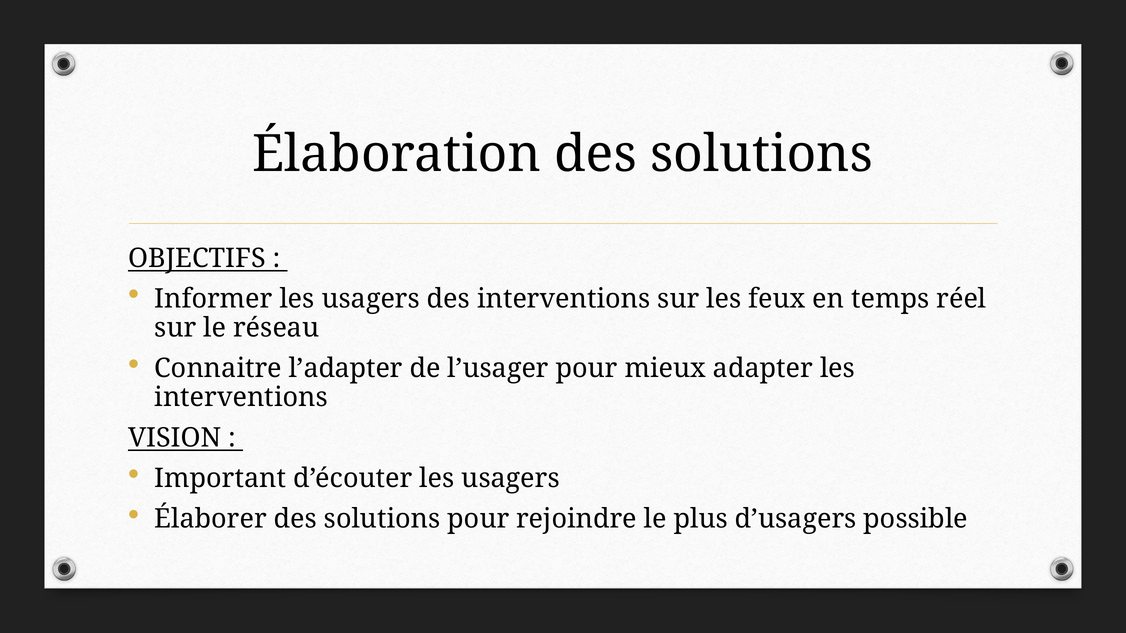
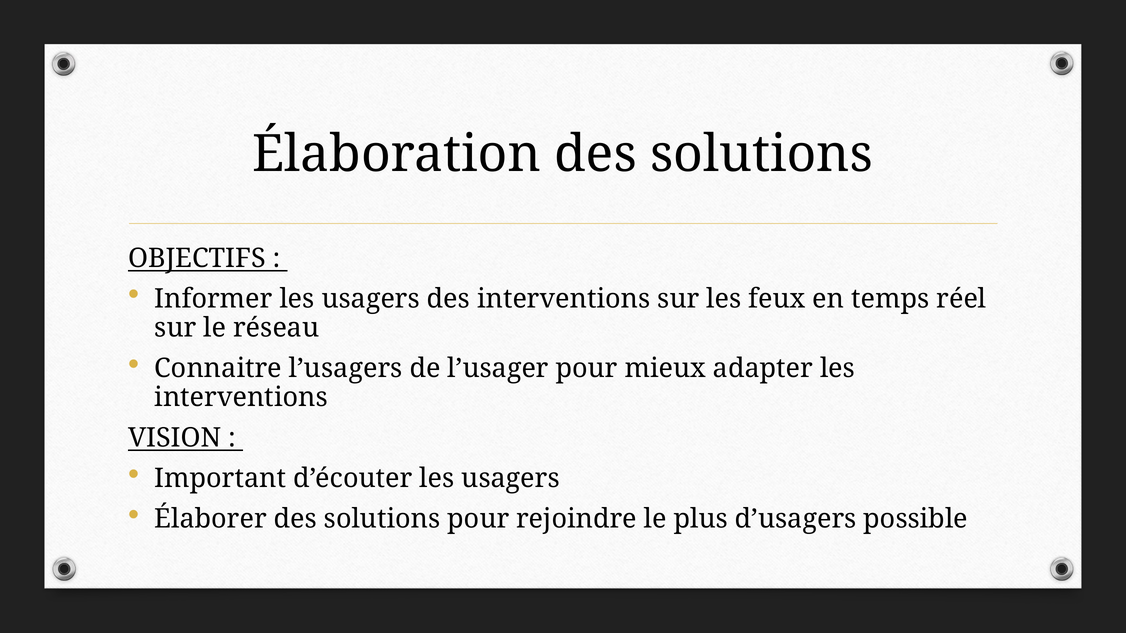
l’adapter: l’adapter -> l’usagers
